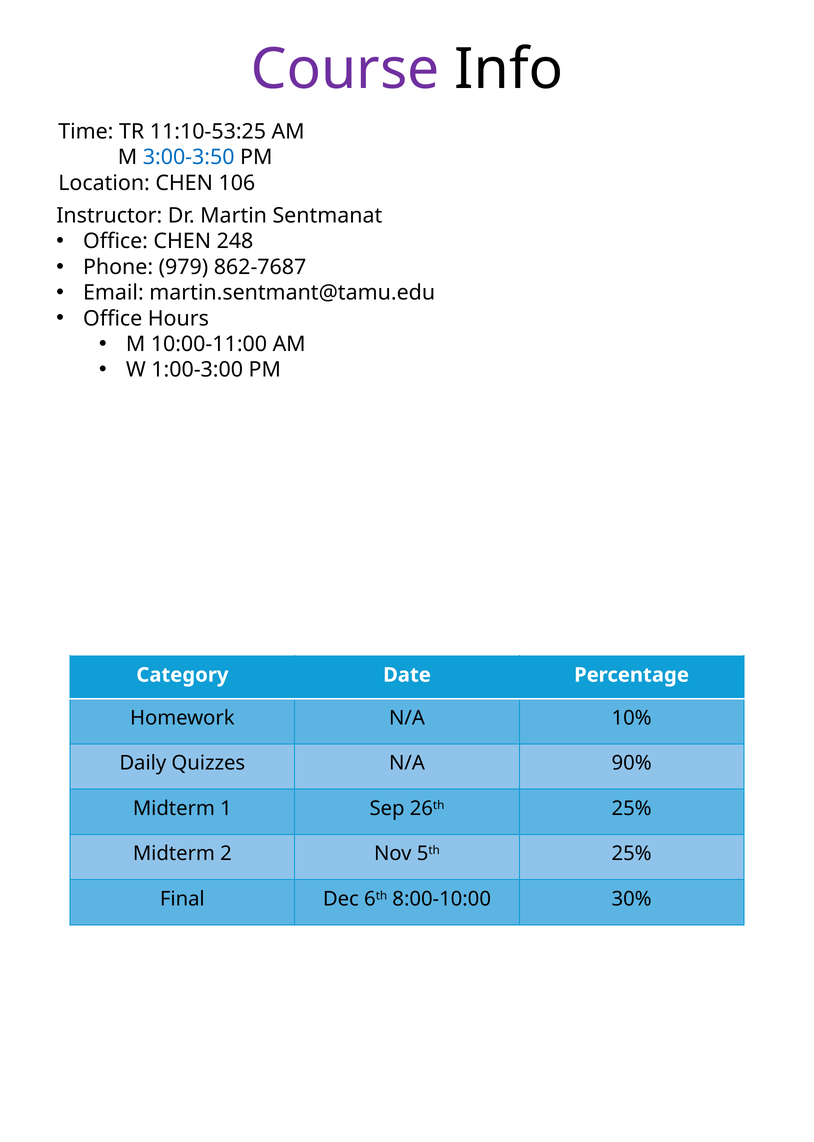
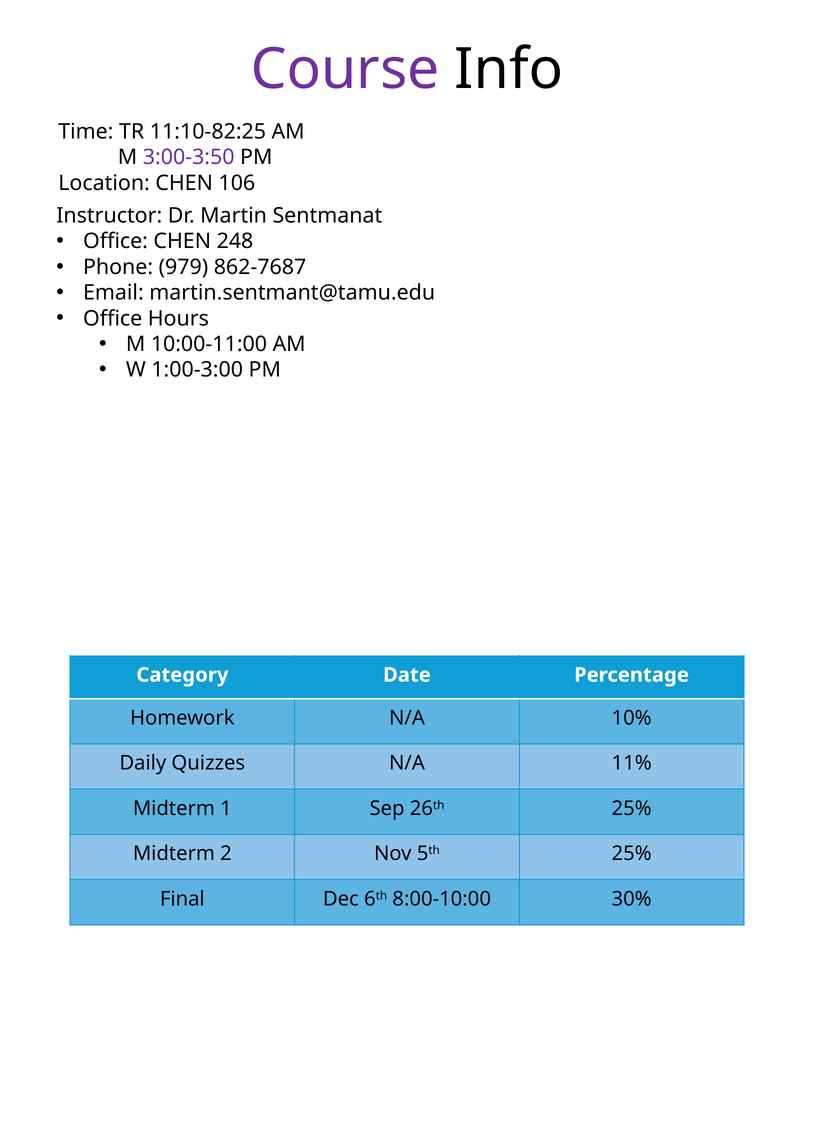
11:10-53:25: 11:10-53:25 -> 11:10-82:25
3:00-3:50 colour: blue -> purple
90%: 90% -> 11%
